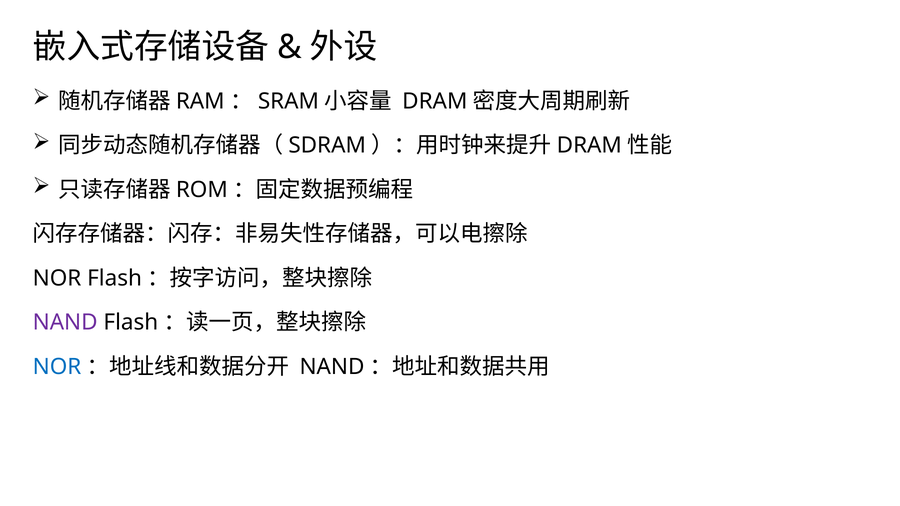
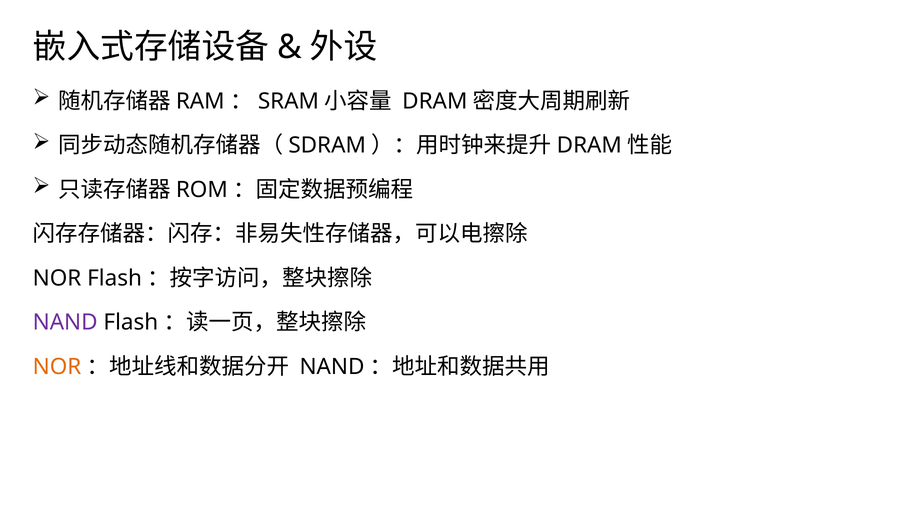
NOR at (57, 367) colour: blue -> orange
